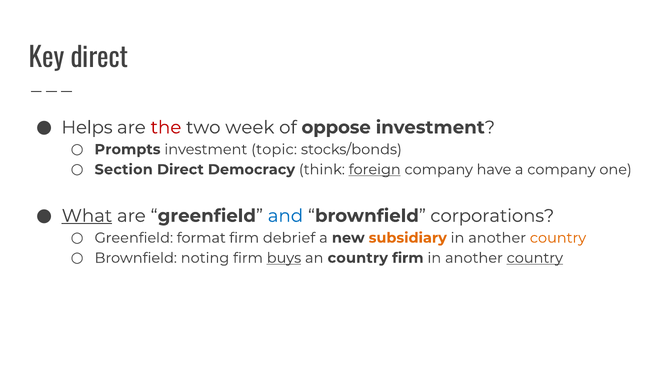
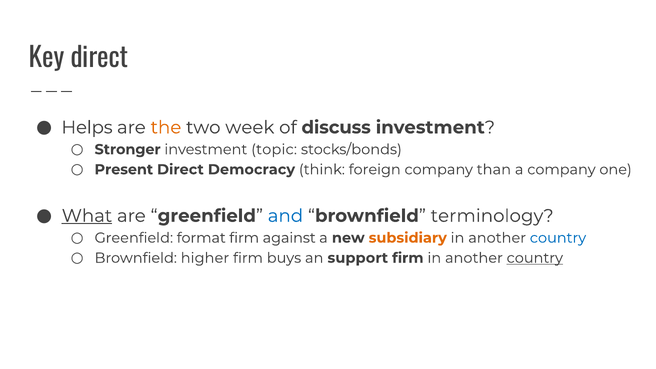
the colour: red -> orange
oppose: oppose -> discuss
Prompts: Prompts -> Stronger
Section: Section -> Present
foreign underline: present -> none
have: have -> than
corporations: corporations -> terminology
debrief: debrief -> against
country at (558, 238) colour: orange -> blue
noting: noting -> higher
buys underline: present -> none
an country: country -> support
